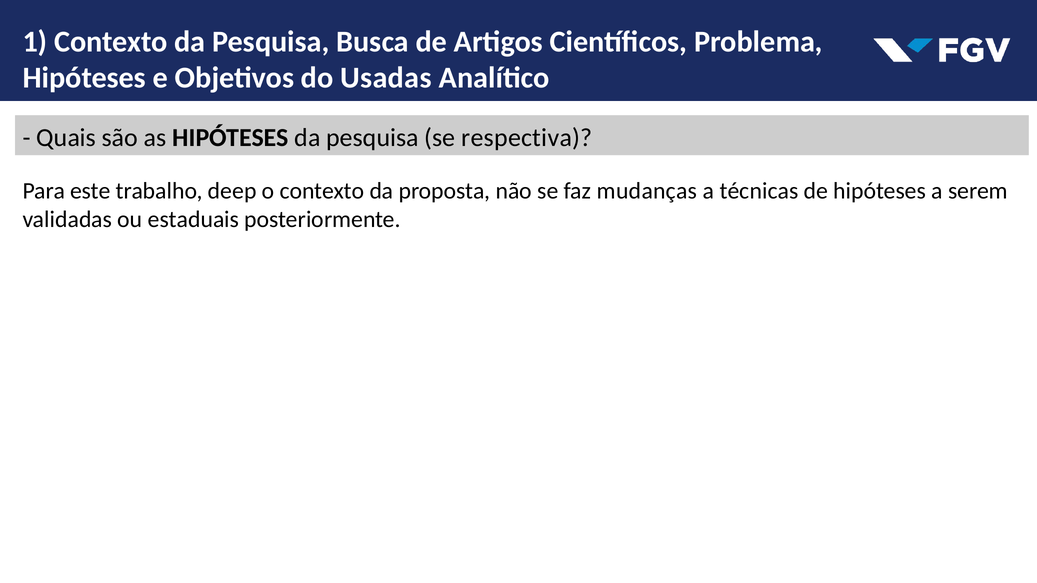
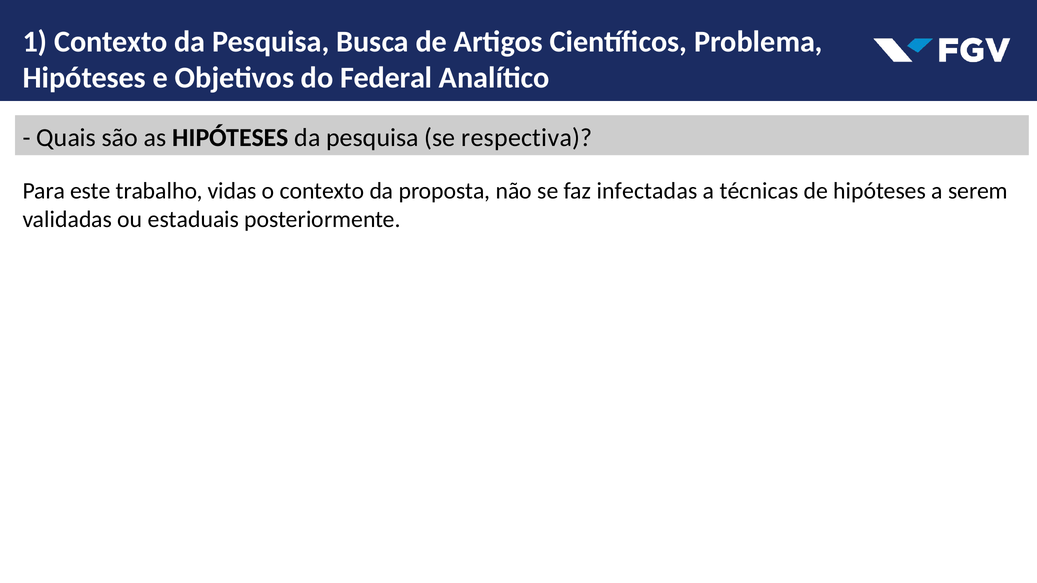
Usadas: Usadas -> Federal
deep: deep -> vidas
mudanças: mudanças -> infectadas
